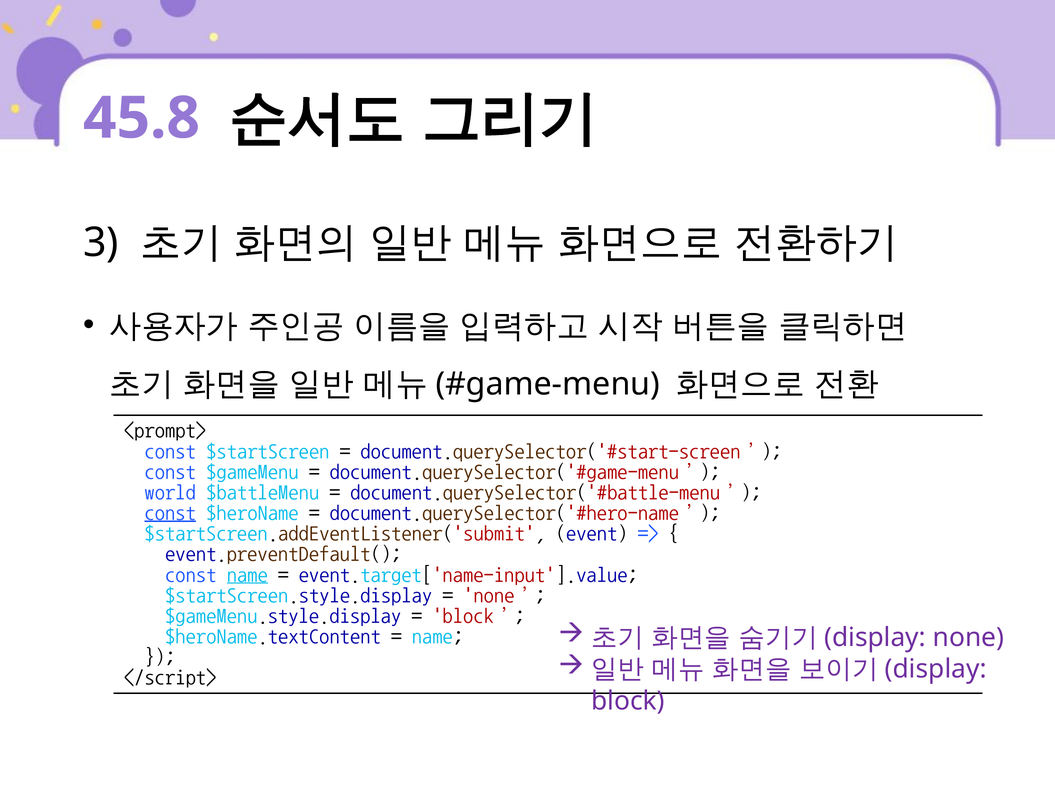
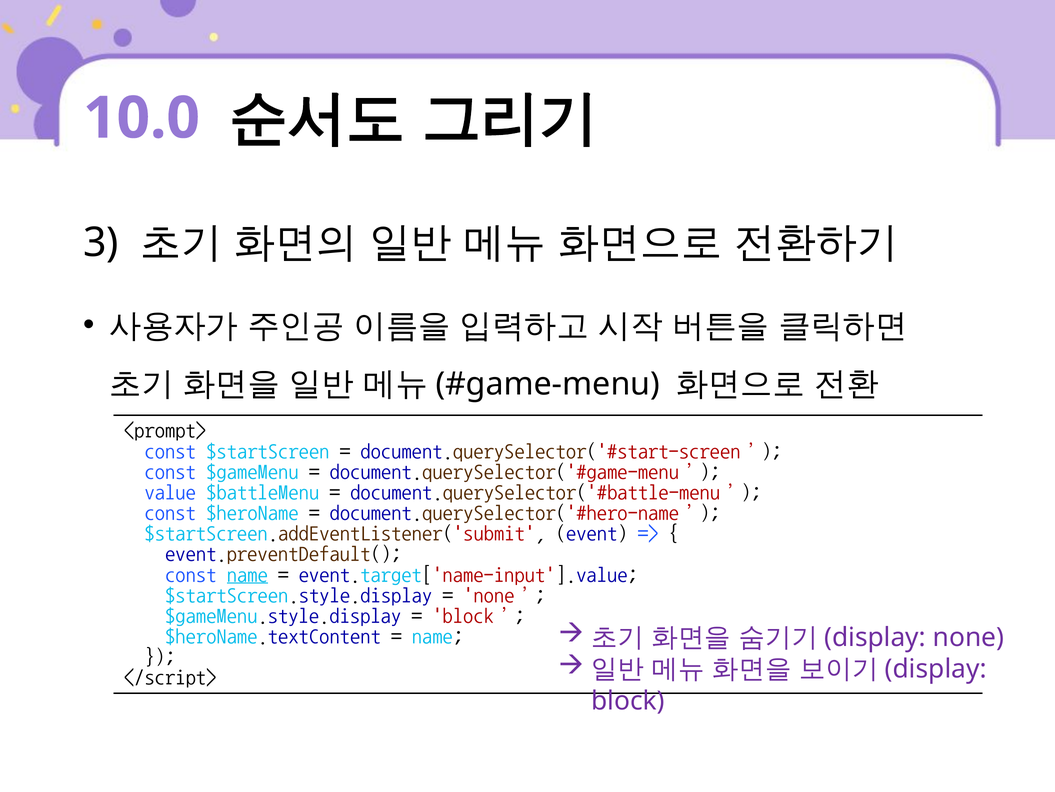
45.8: 45.8 -> 10.0
world: world -> value
const at (170, 512) underline: present -> none
